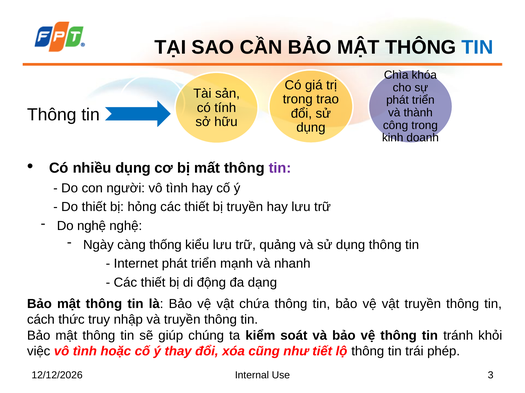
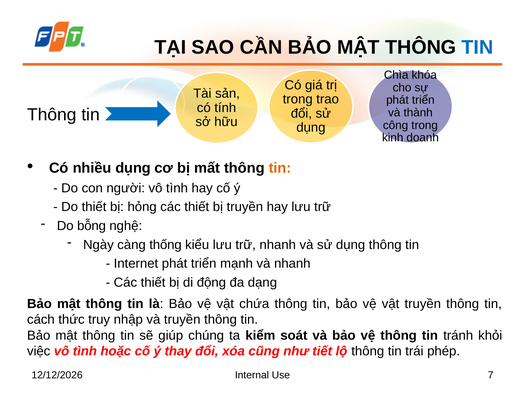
tin at (280, 168) colour: purple -> orange
Do nghệ: nghệ -> bỗng
trữ quảng: quảng -> nhanh
3: 3 -> 7
